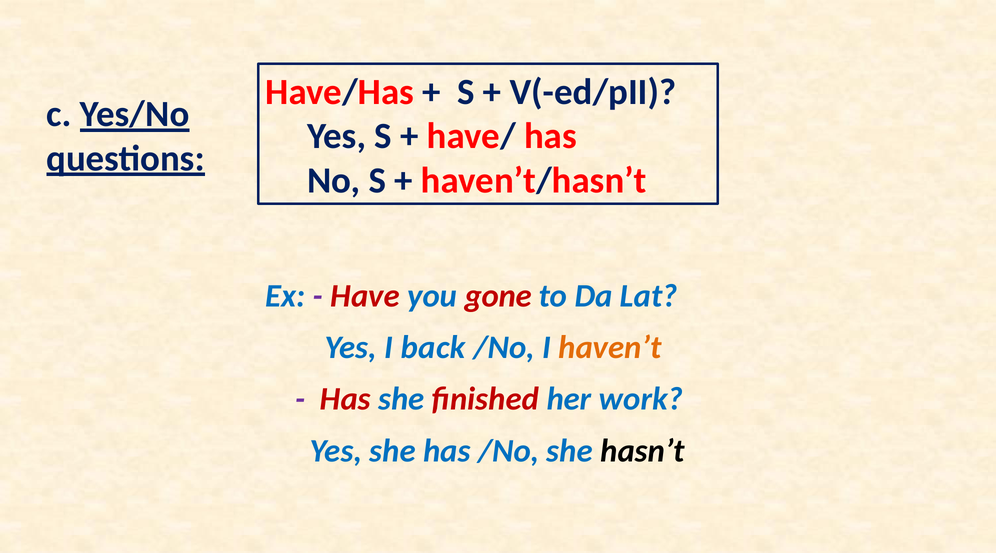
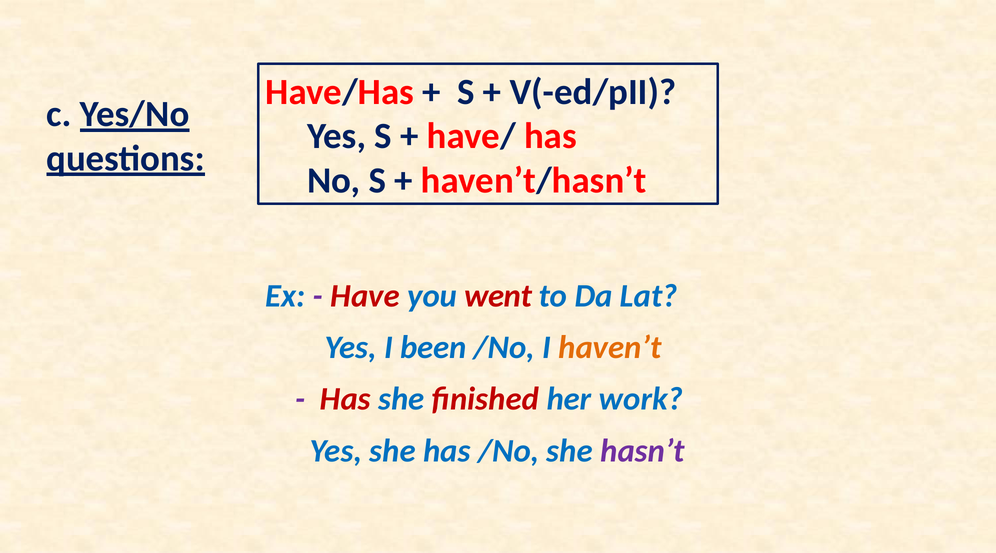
gone: gone -> went
back: back -> been
hasn’t colour: black -> purple
